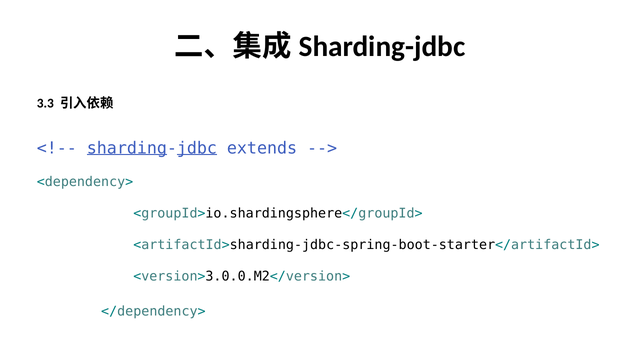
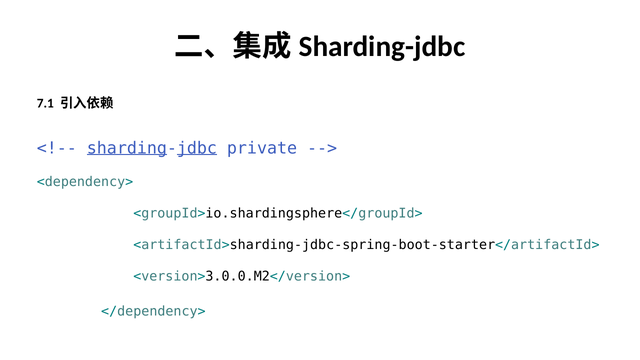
3.3: 3.3 -> 7.1
extends: extends -> private
